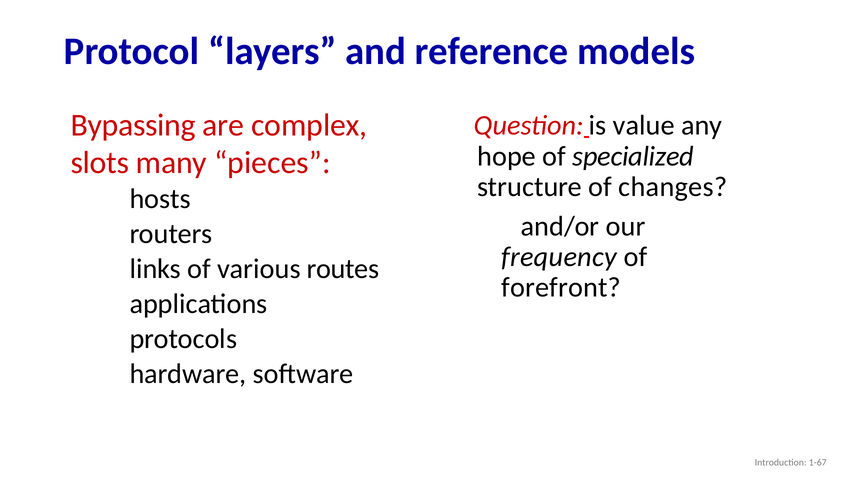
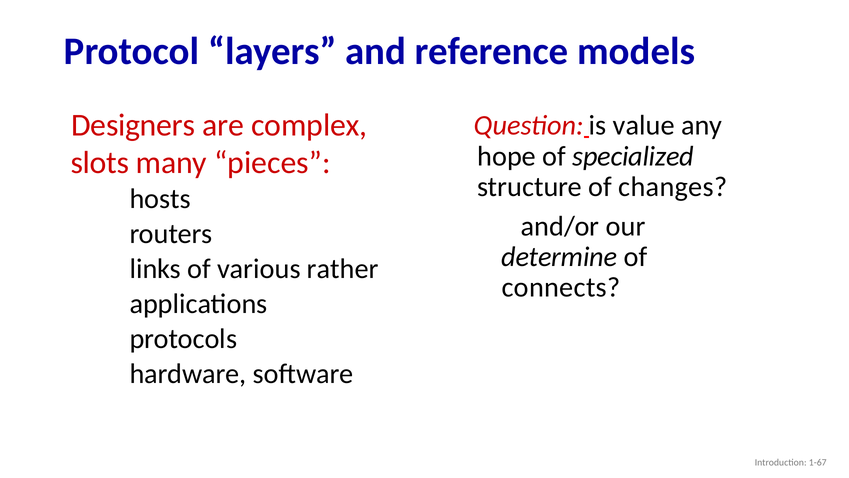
Bypassing: Bypassing -> Designers
frequency: frequency -> determine
routes: routes -> rather
forefront: forefront -> connects
